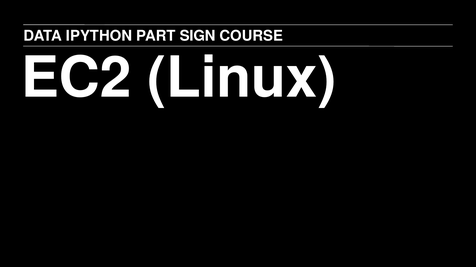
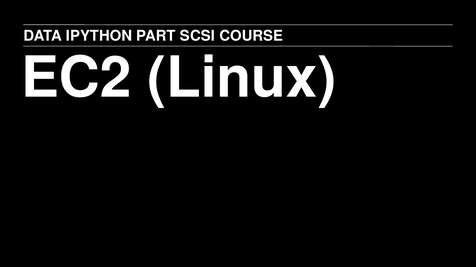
SIGN: SIGN -> SCSI
